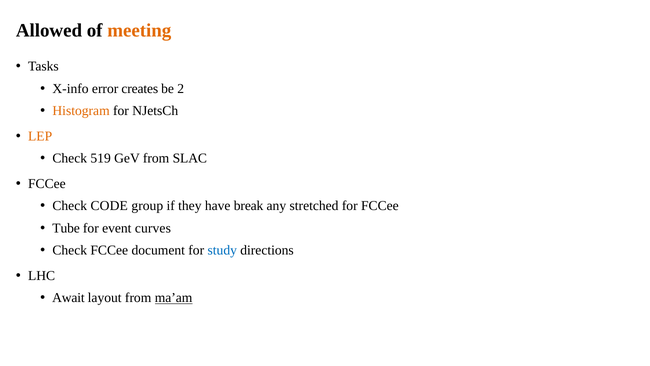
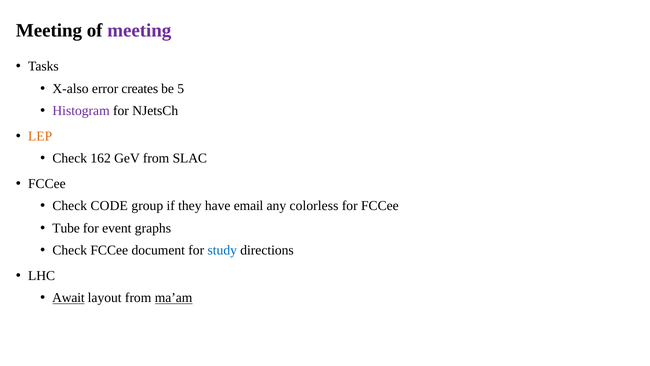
Allowed at (49, 30): Allowed -> Meeting
meeting at (139, 30) colour: orange -> purple
X-info: X-info -> X-also
2: 2 -> 5
Histogram colour: orange -> purple
519: 519 -> 162
break: break -> email
stretched: stretched -> colorless
curves: curves -> graphs
Await underline: none -> present
